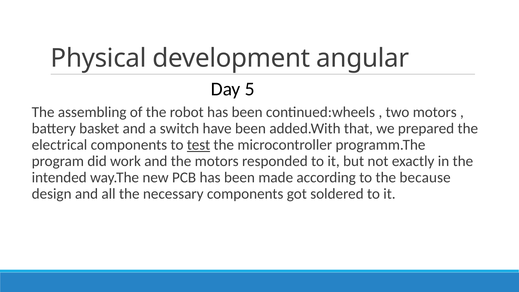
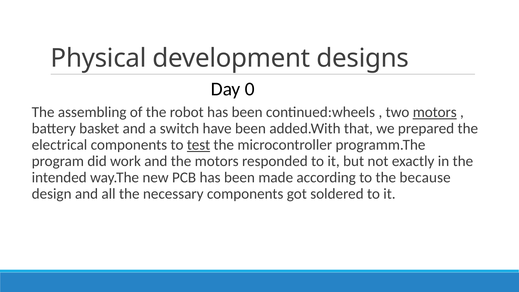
angular: angular -> designs
5: 5 -> 0
motors at (435, 112) underline: none -> present
